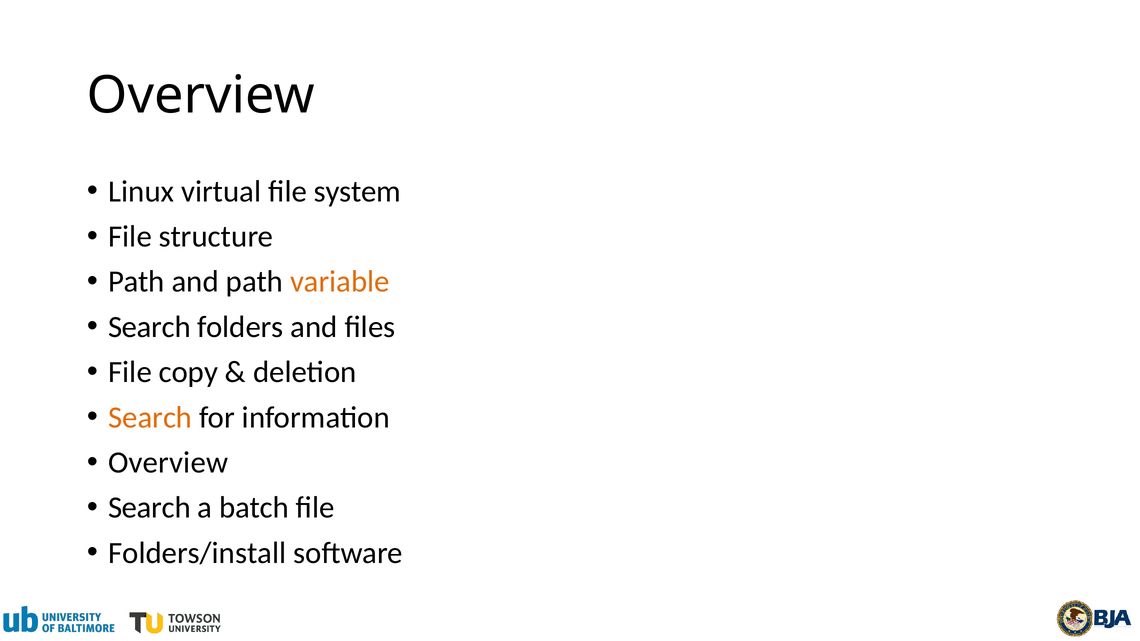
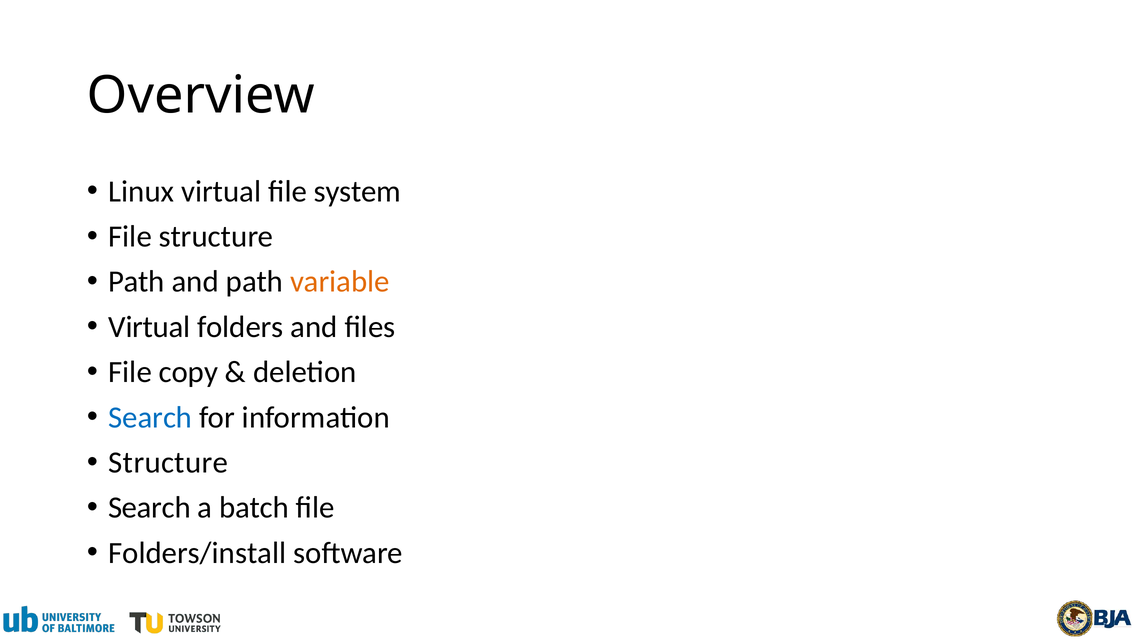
Search at (149, 327): Search -> Virtual
Search at (150, 417) colour: orange -> blue
Overview at (168, 463): Overview -> Structure
